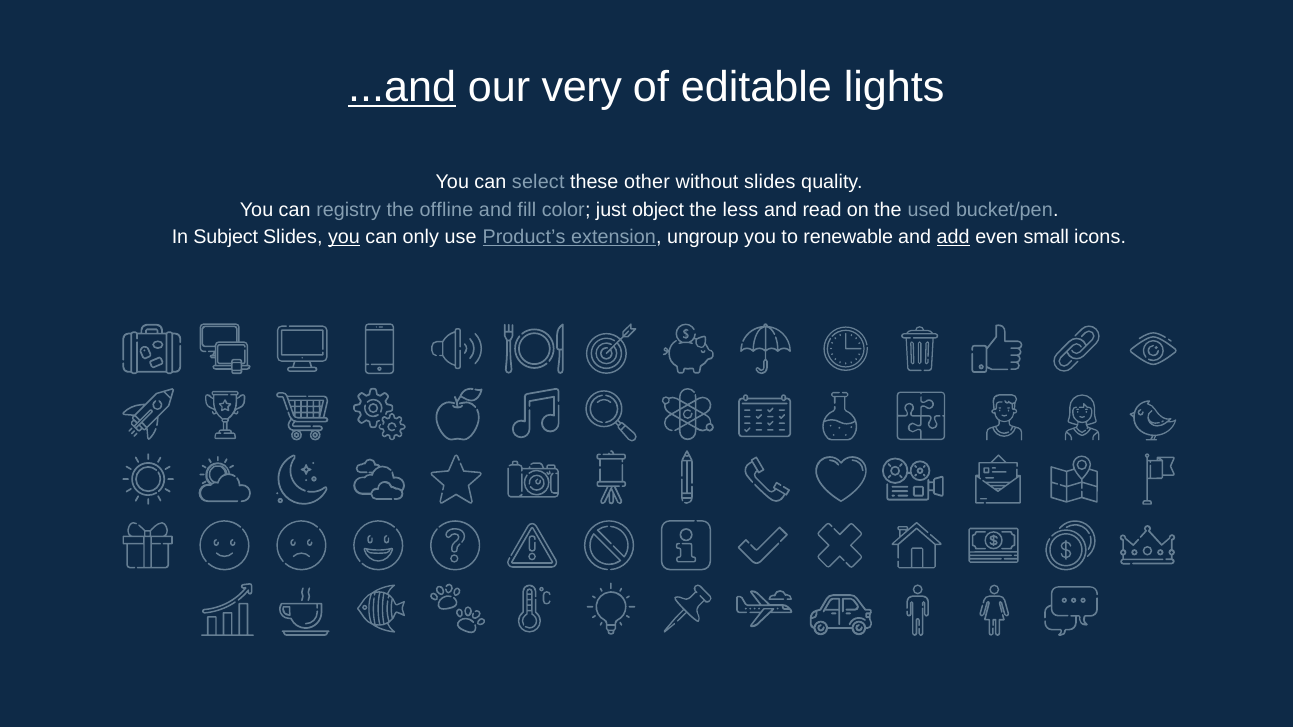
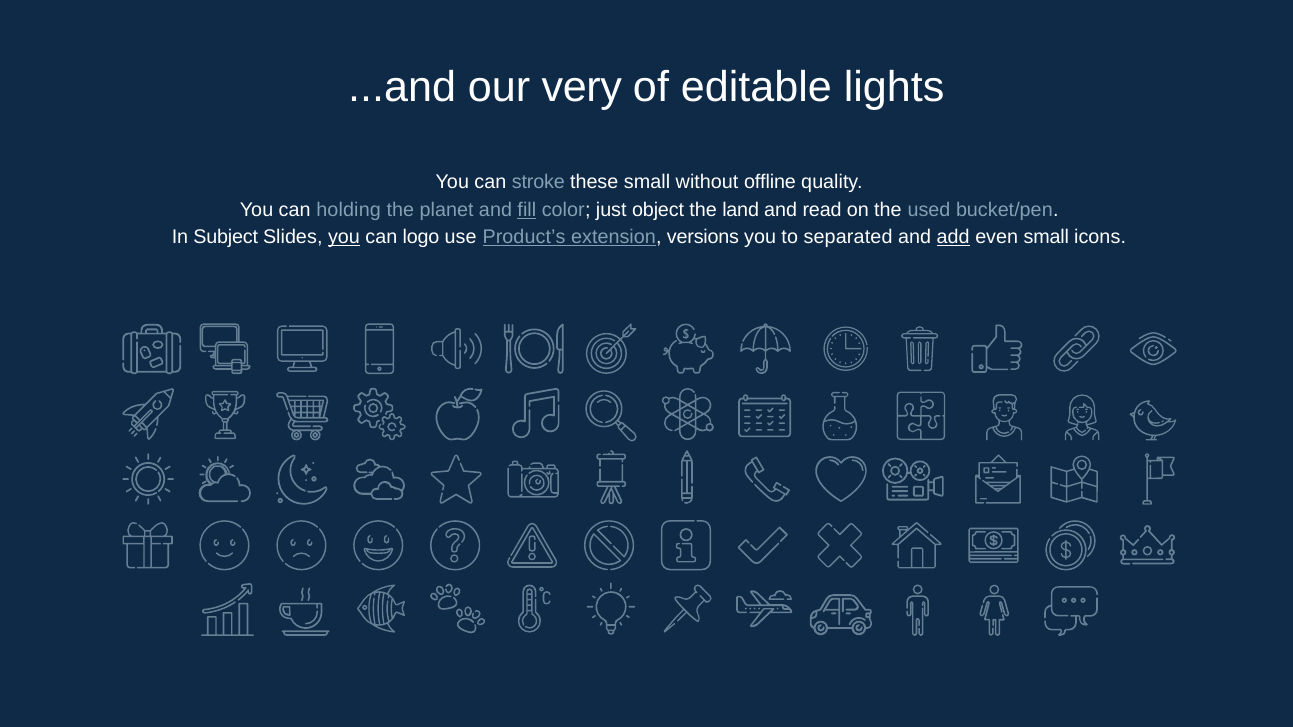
...and underline: present -> none
select: select -> stroke
these other: other -> small
without slides: slides -> offline
registry: registry -> holding
offline: offline -> planet
fill underline: none -> present
less: less -> land
only: only -> logo
ungroup: ungroup -> versions
renewable: renewable -> separated
